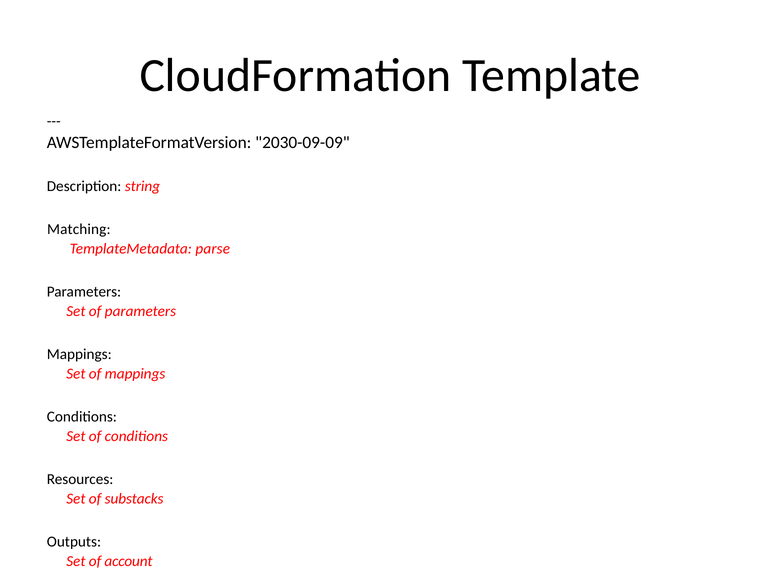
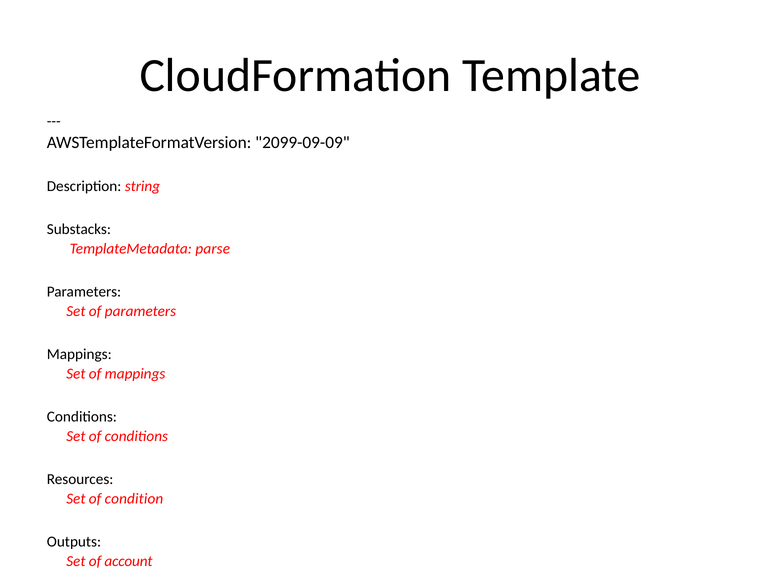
2030-09-09: 2030-09-09 -> 2099-09-09
Matching: Matching -> Substacks
substacks: substacks -> condition
